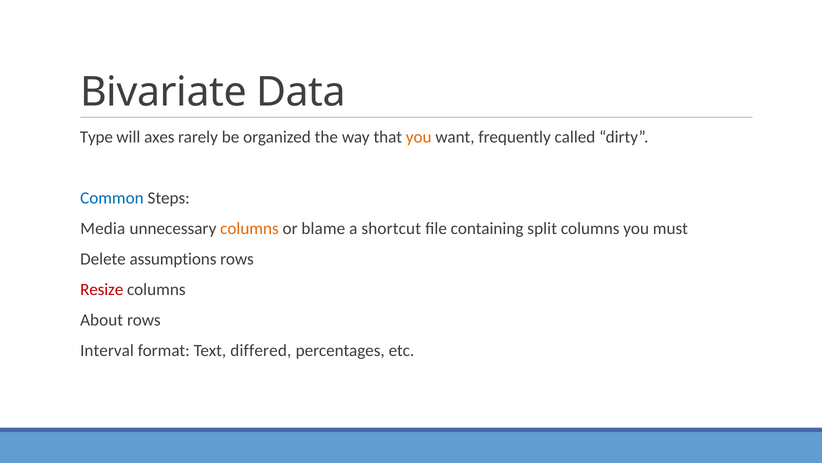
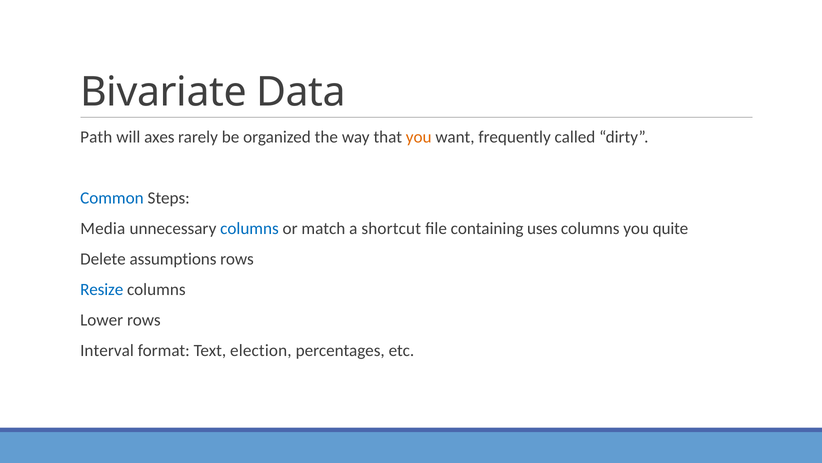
Type: Type -> Path
columns at (249, 228) colour: orange -> blue
blame: blame -> match
split: split -> uses
must: must -> quite
Resize colour: red -> blue
About: About -> Lower
differed: differed -> election
